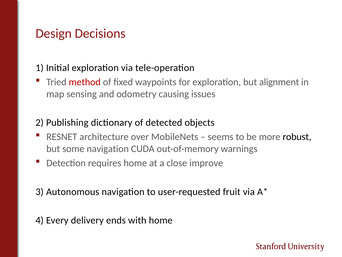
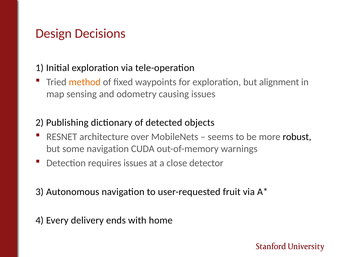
method colour: red -> orange
requires home: home -> issues
improve: improve -> detector
